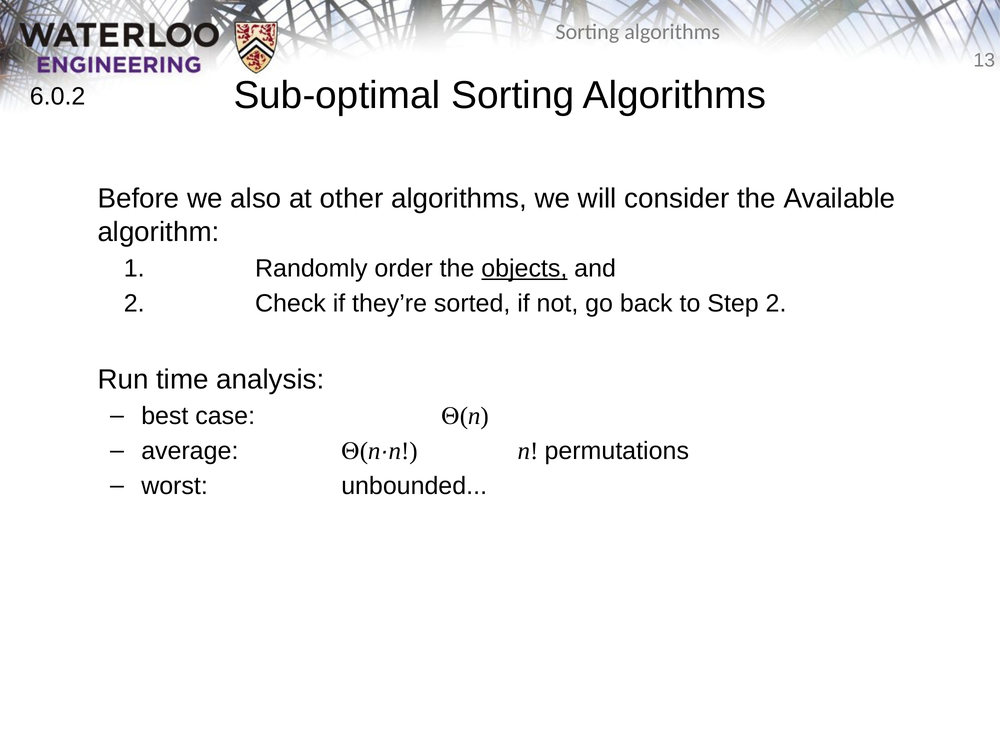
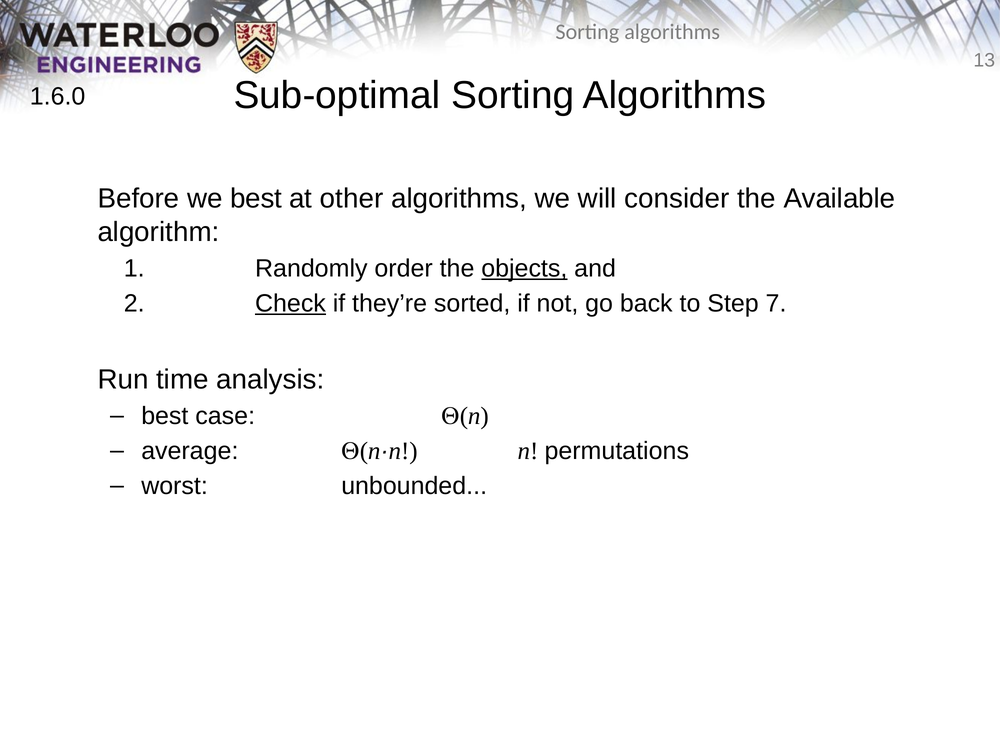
6.0.2: 6.0.2 -> 1.6.0
we also: also -> best
Check underline: none -> present
Step 2: 2 -> 7
